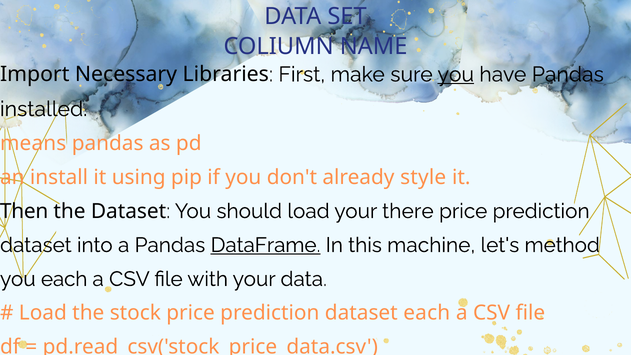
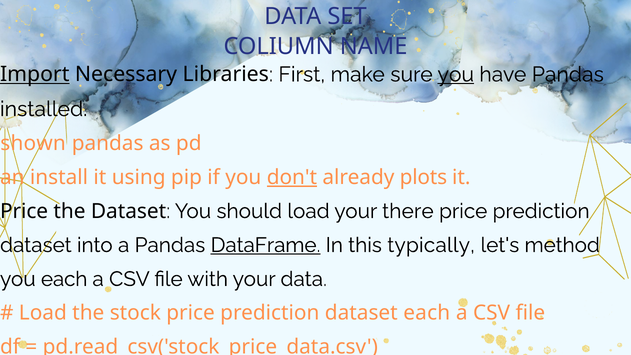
Import underline: none -> present
means: means -> shown
don't underline: none -> present
style: style -> plots
Then at (24, 211): Then -> Price
machine: machine -> typically
